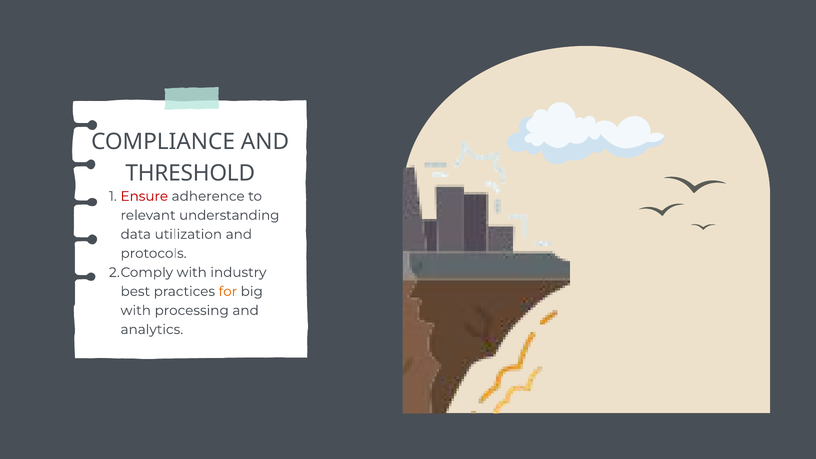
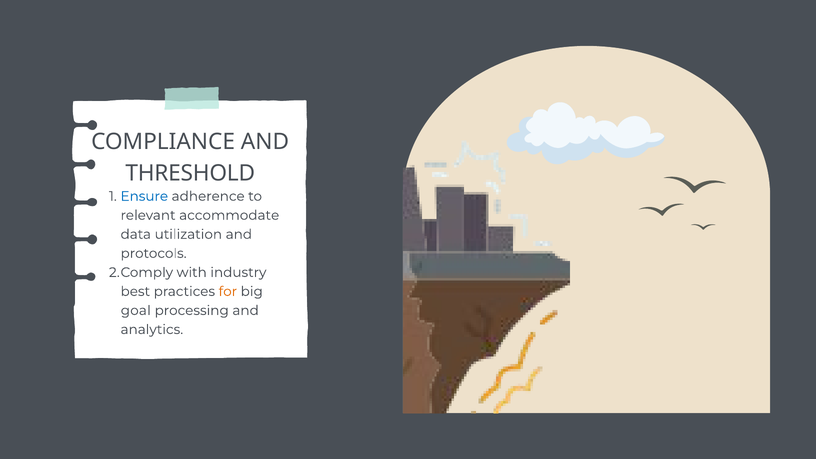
Ensure colour: red -> blue
understanding: understanding -> accommodate
with at (136, 310): with -> goal
